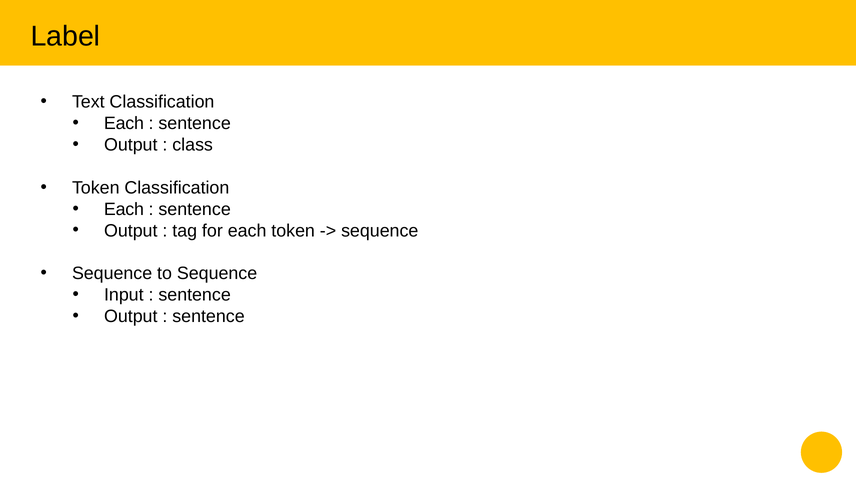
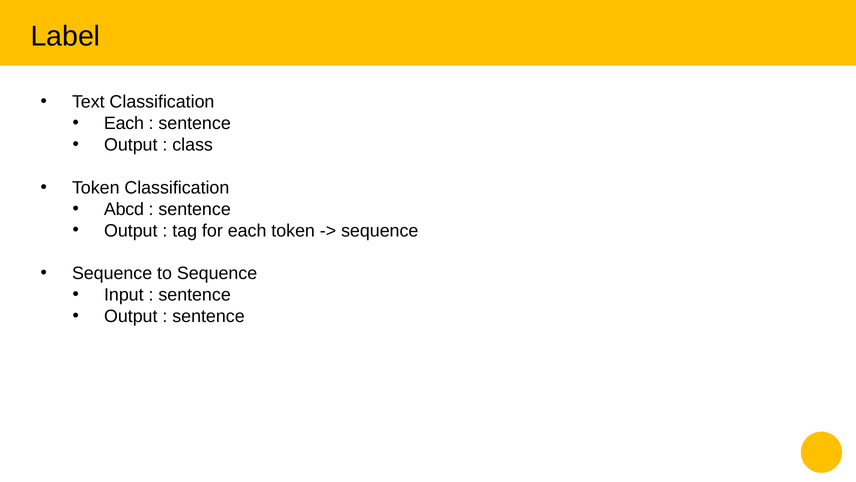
Each at (124, 209): Each -> Abcd
